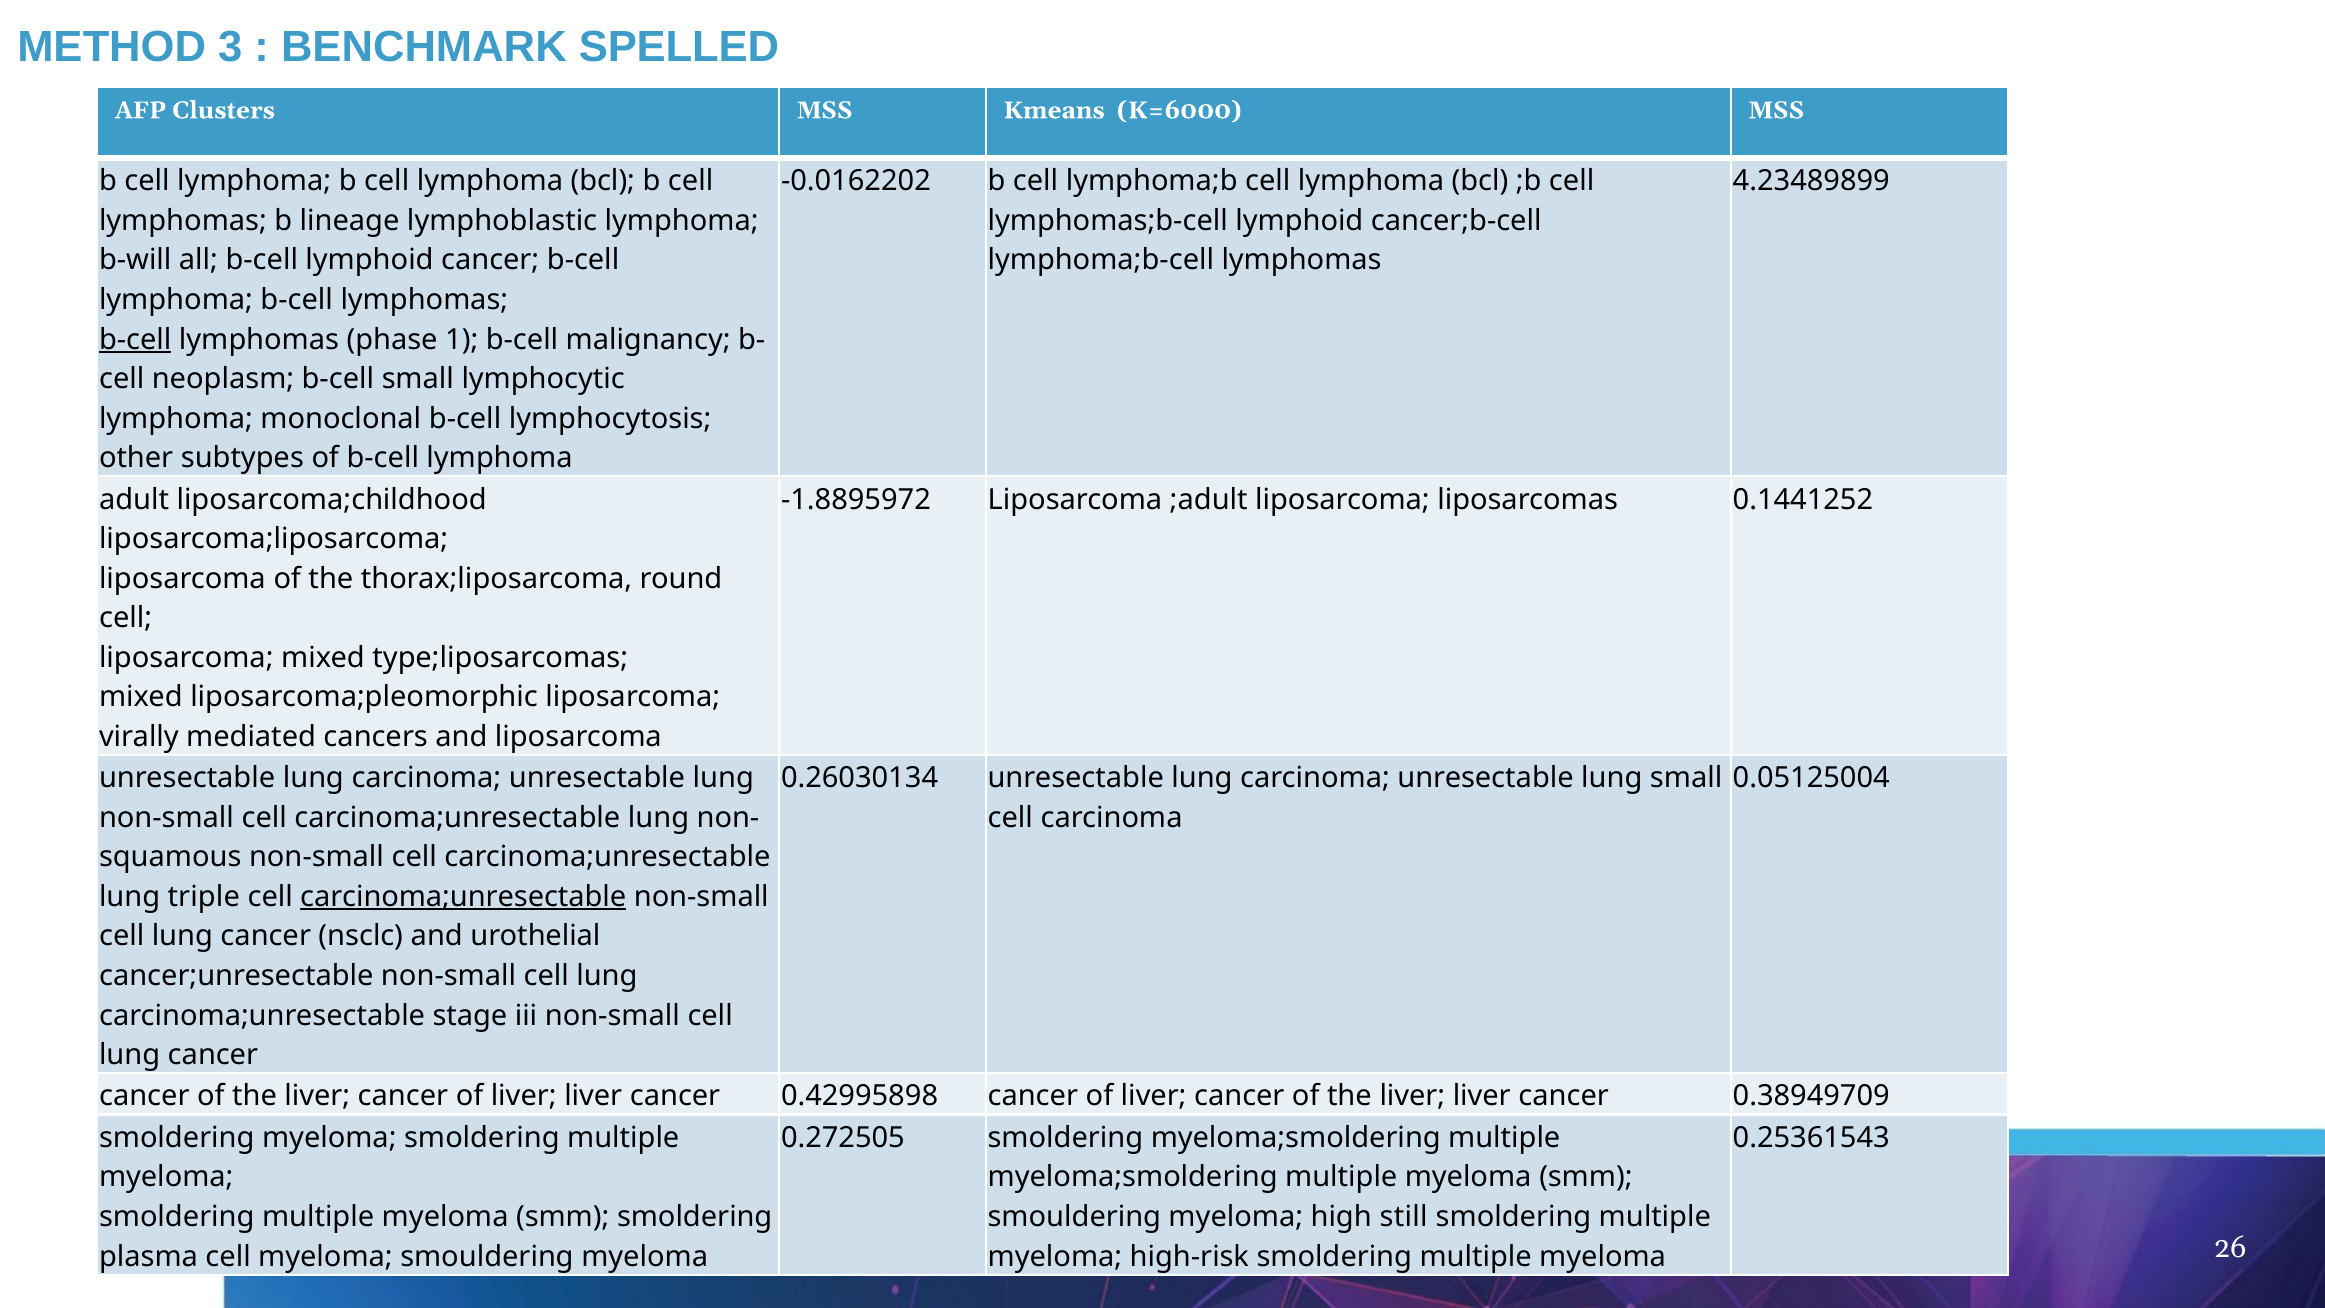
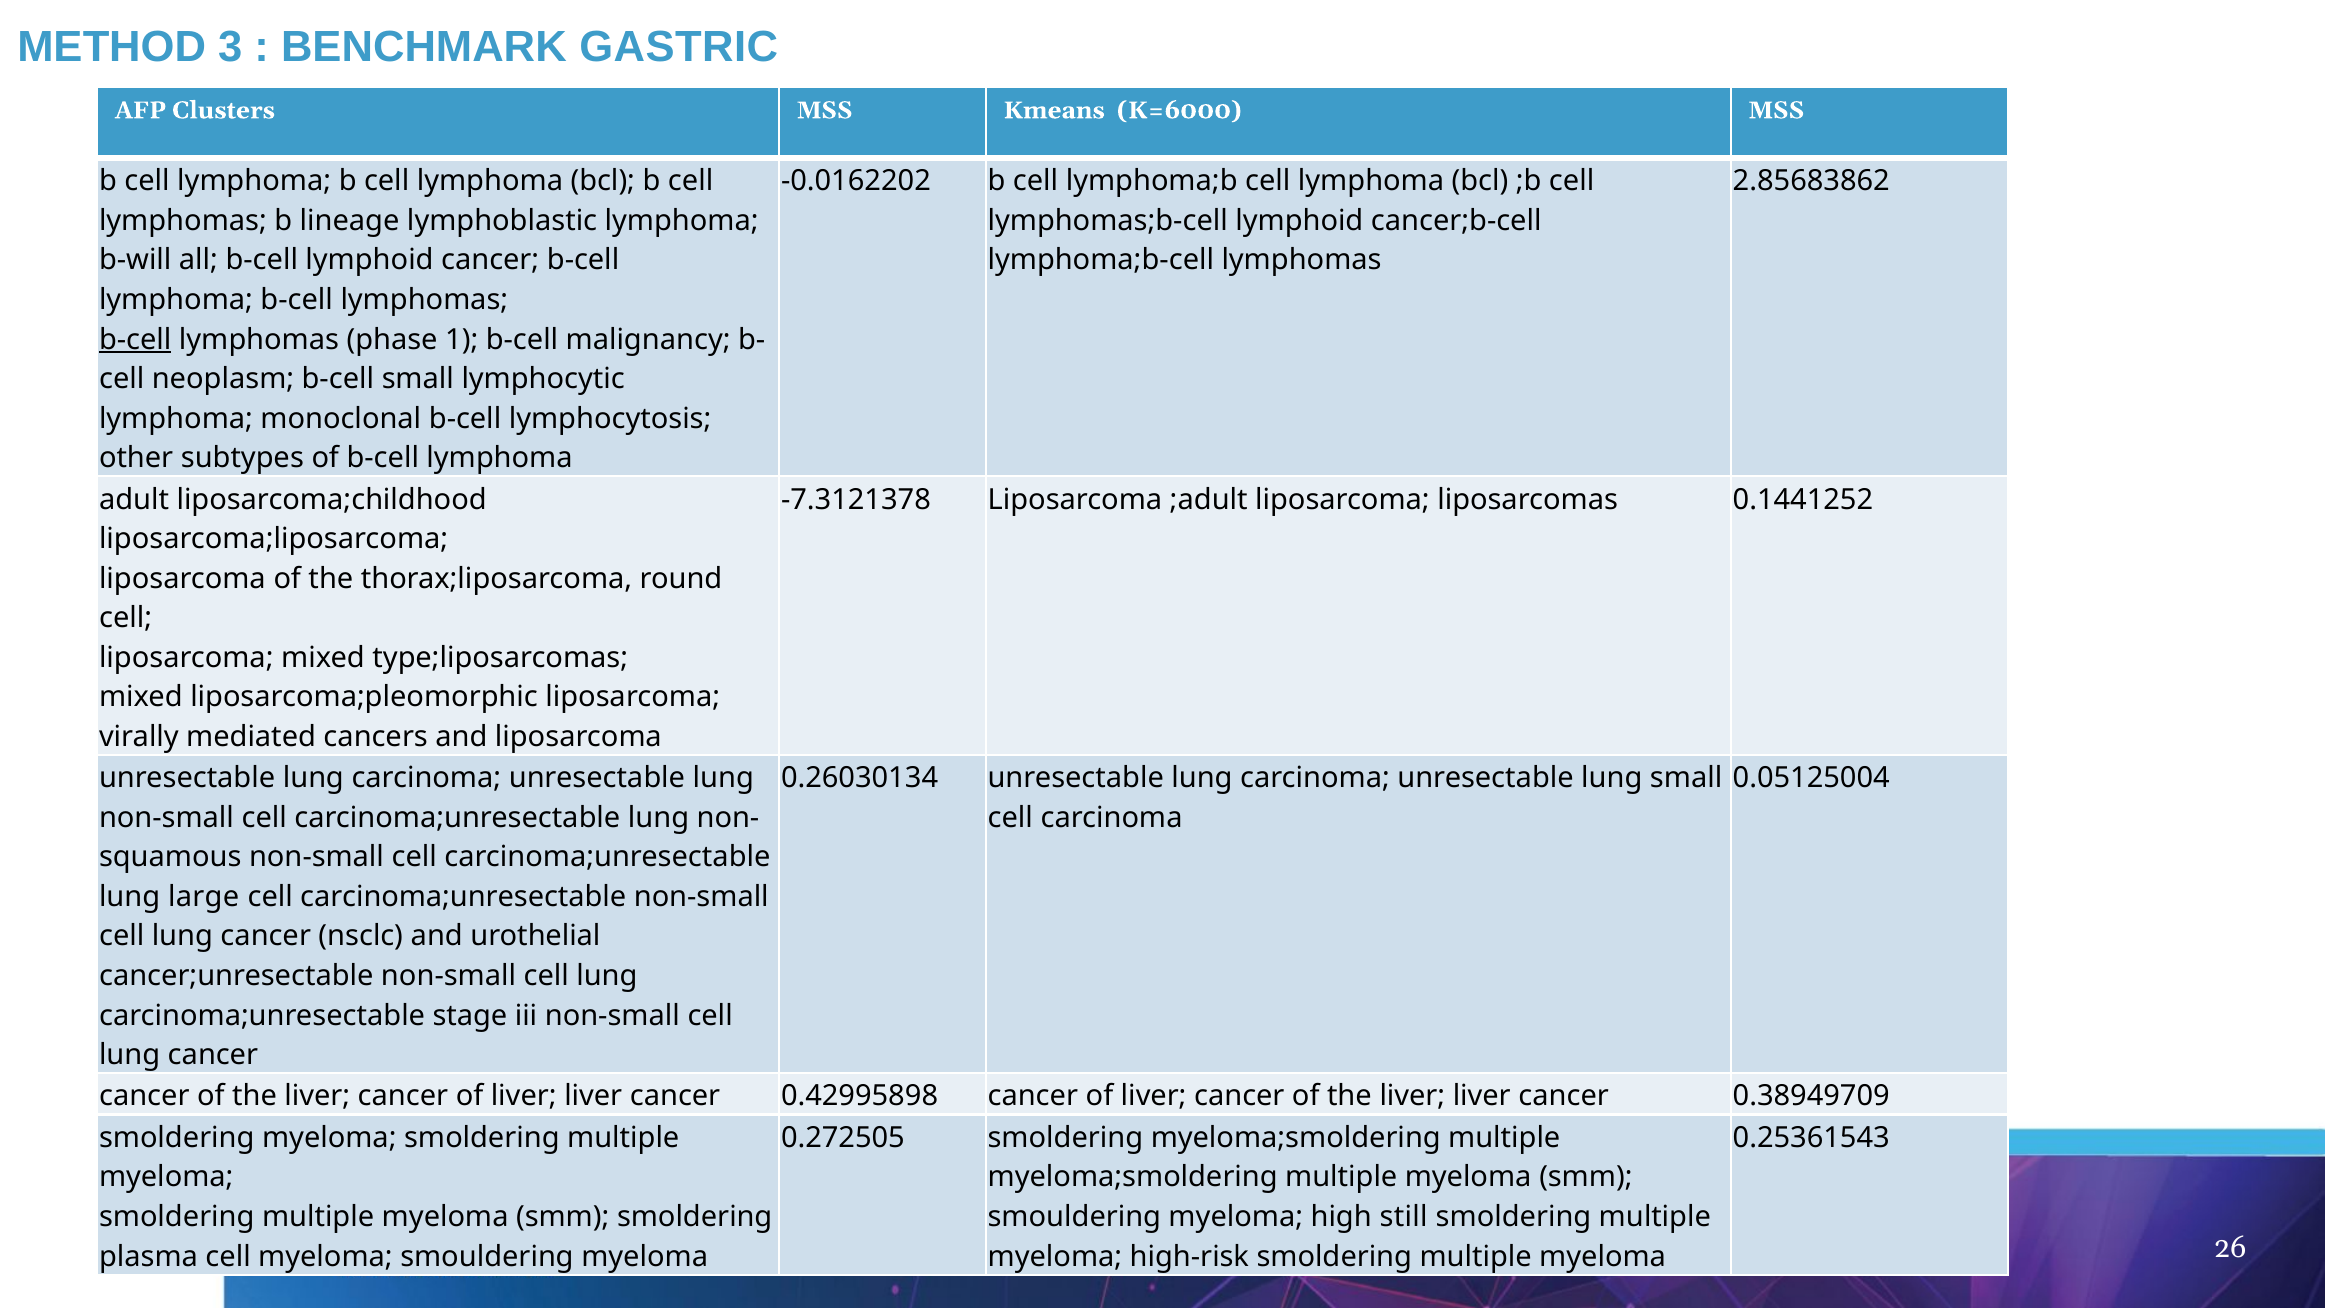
SPELLED: SPELLED -> GASTRIC
4.23489899: 4.23489899 -> 2.85683862
-1.8895972: -1.8895972 -> -7.3121378
triple: triple -> large
carcinoma;unresectable at (463, 897) underline: present -> none
